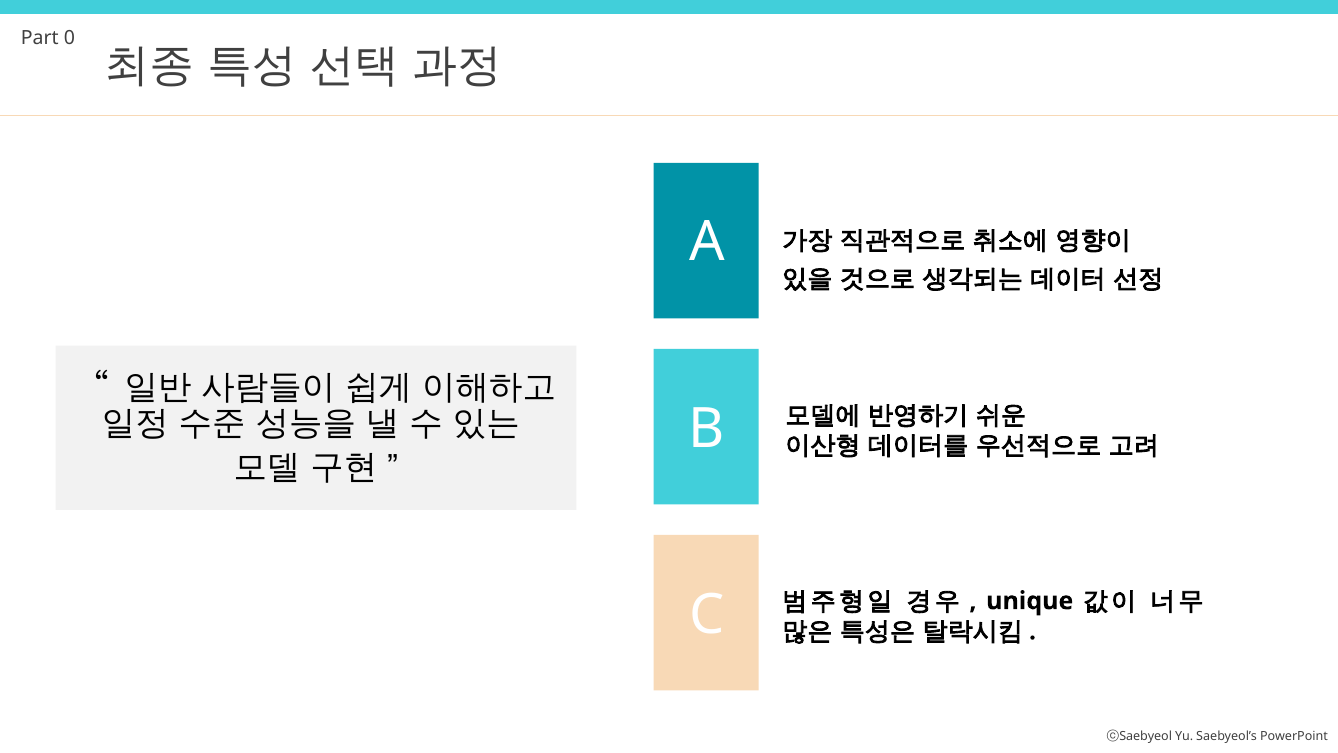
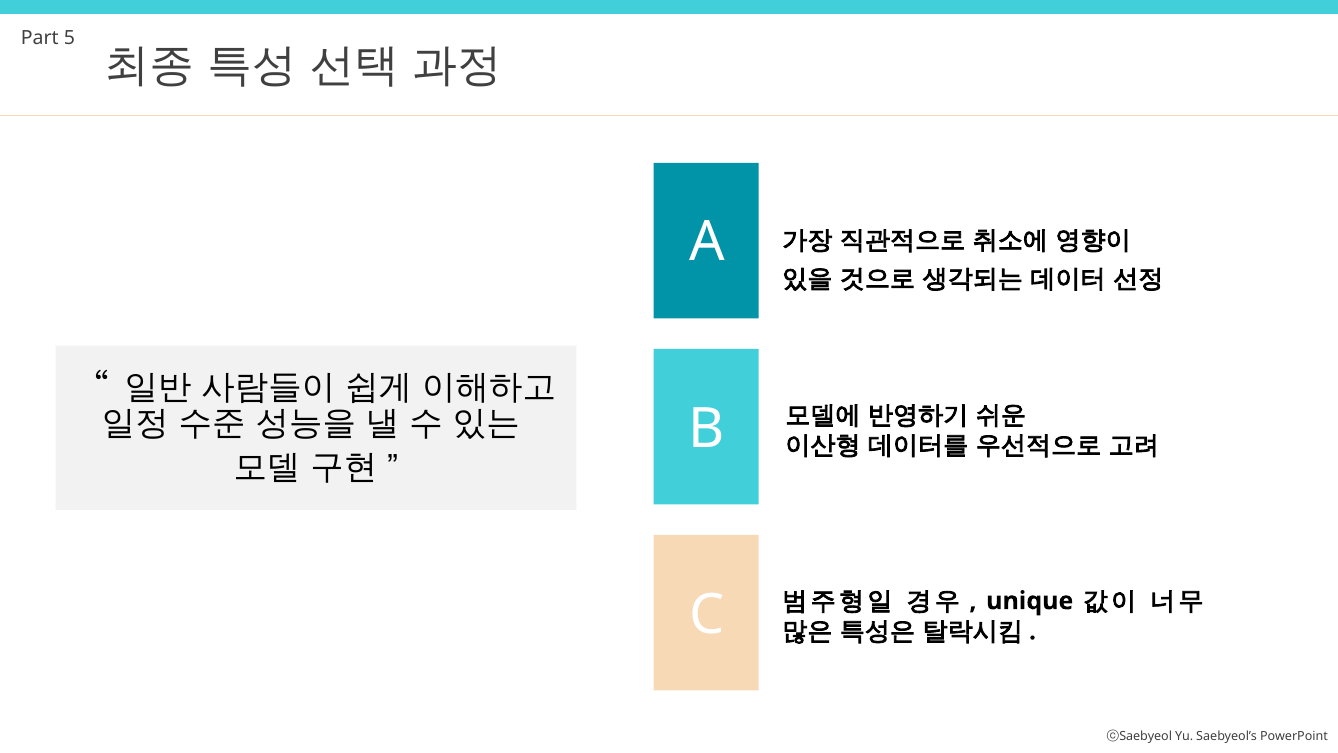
0: 0 -> 5
